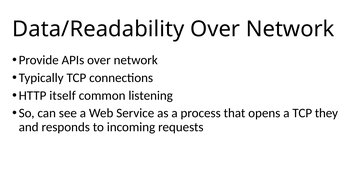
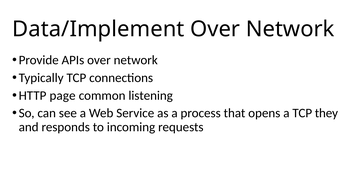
Data/Readability: Data/Readability -> Data/Implement
itself: itself -> page
